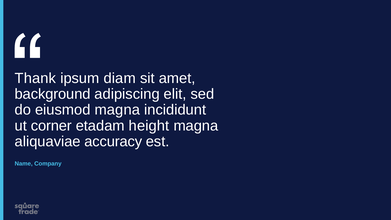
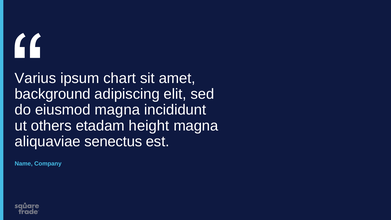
Thank: Thank -> Varius
diam: diam -> chart
corner: corner -> others
accuracy: accuracy -> senectus
